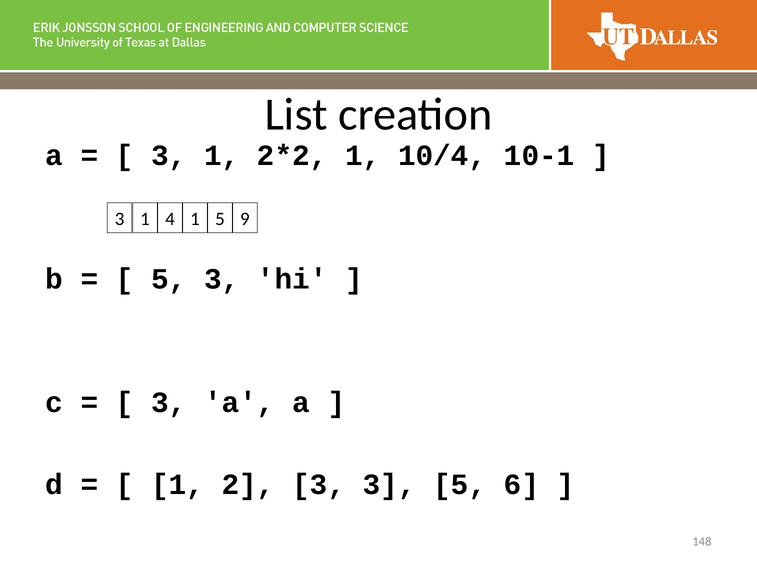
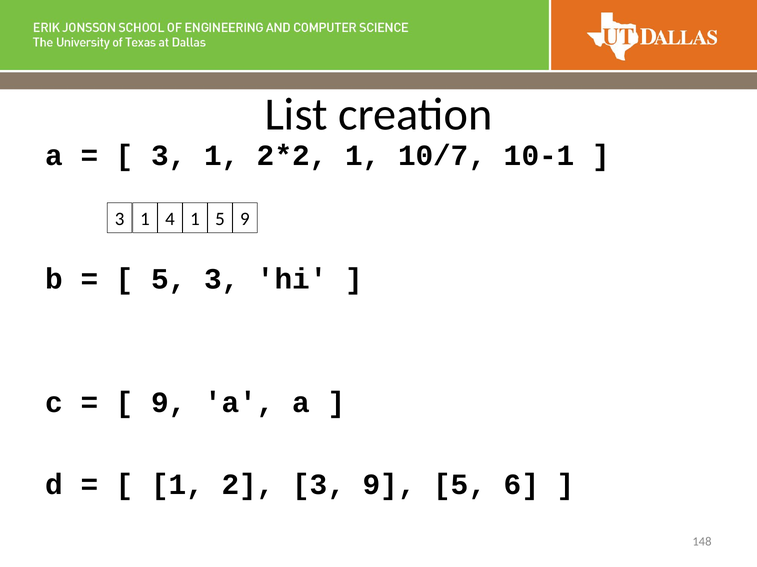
10/4: 10/4 -> 10/7
3 at (169, 403): 3 -> 9
3 3: 3 -> 9
